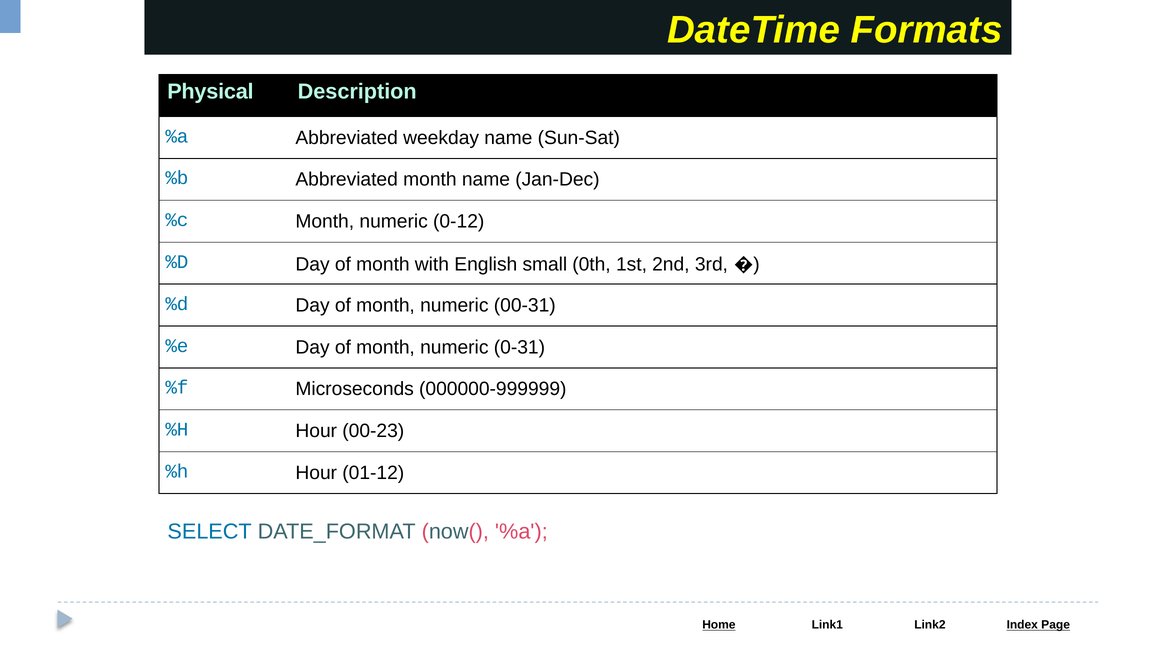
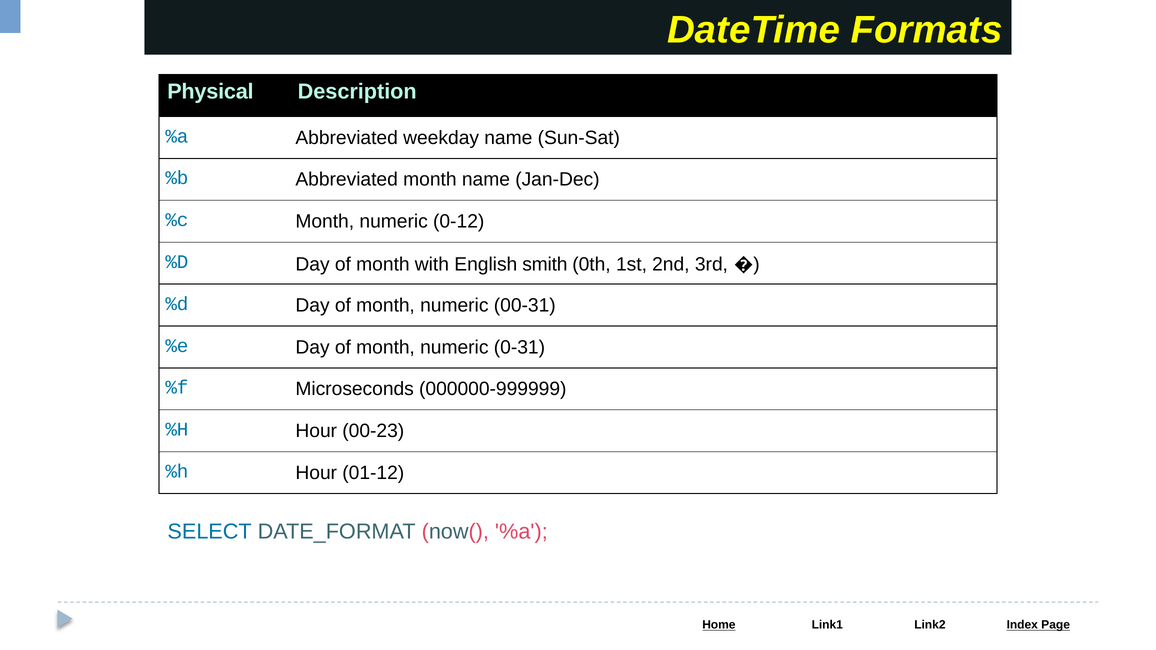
small: small -> smith
